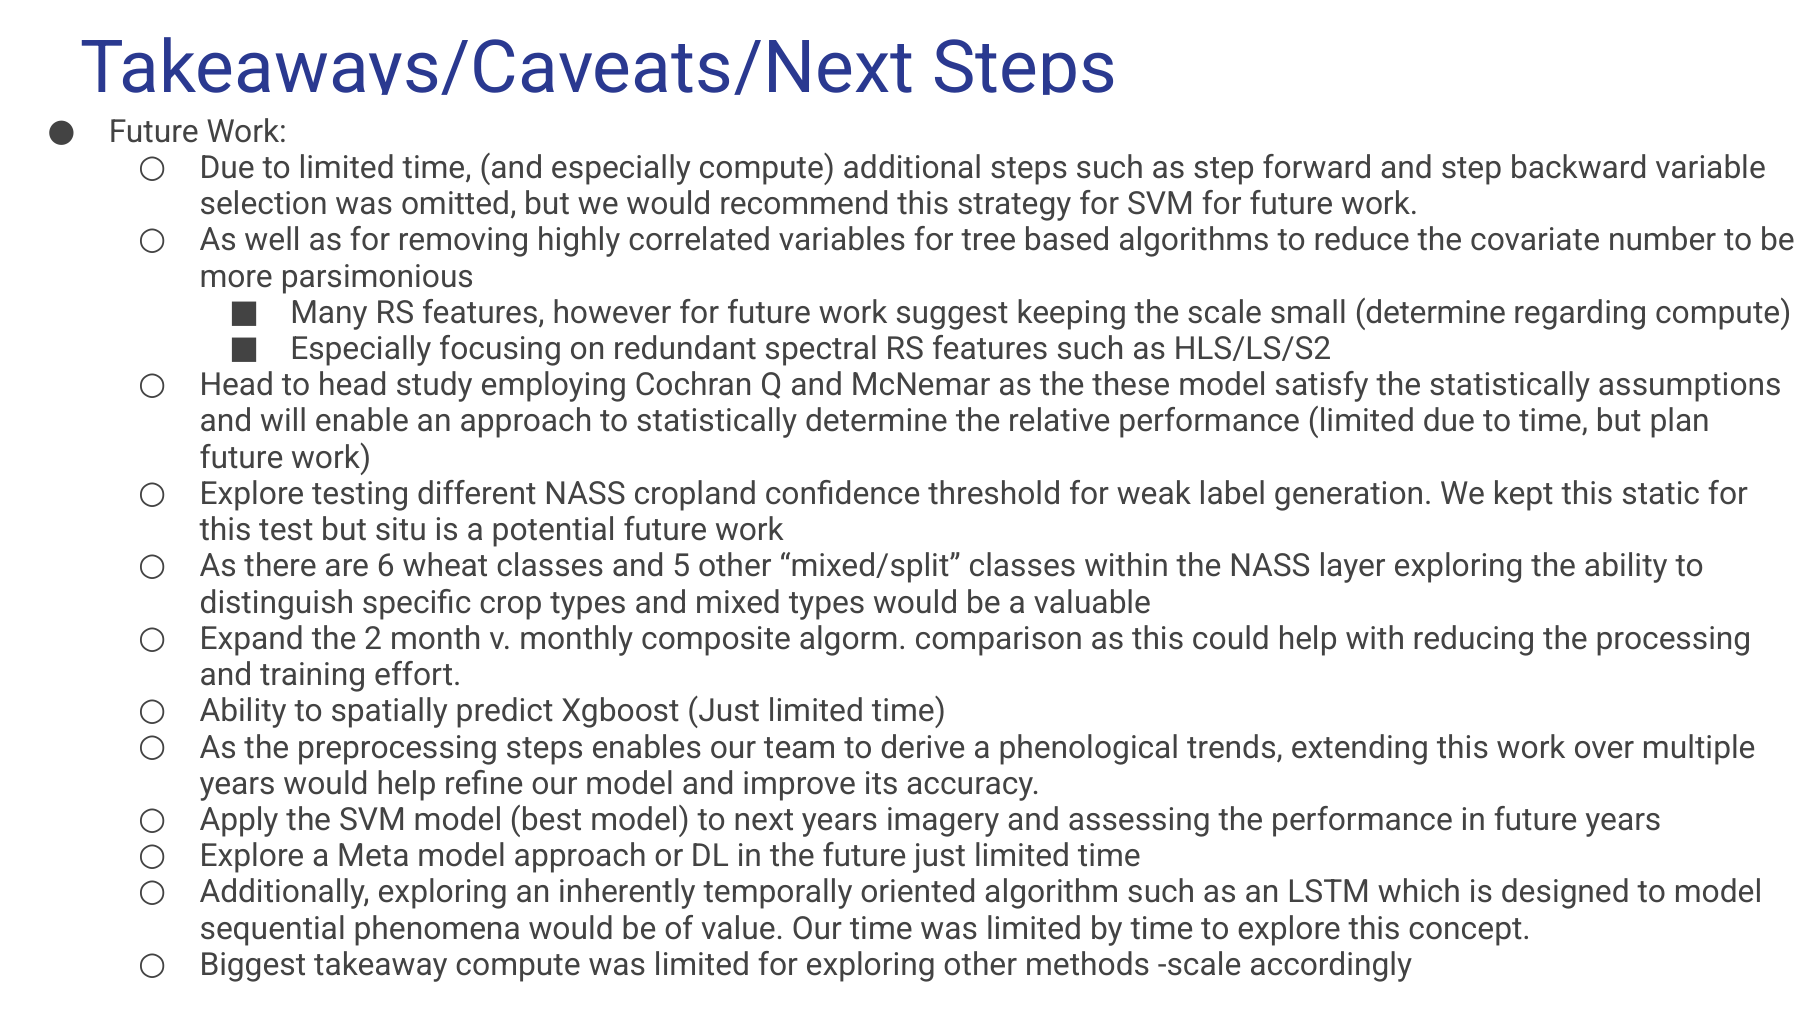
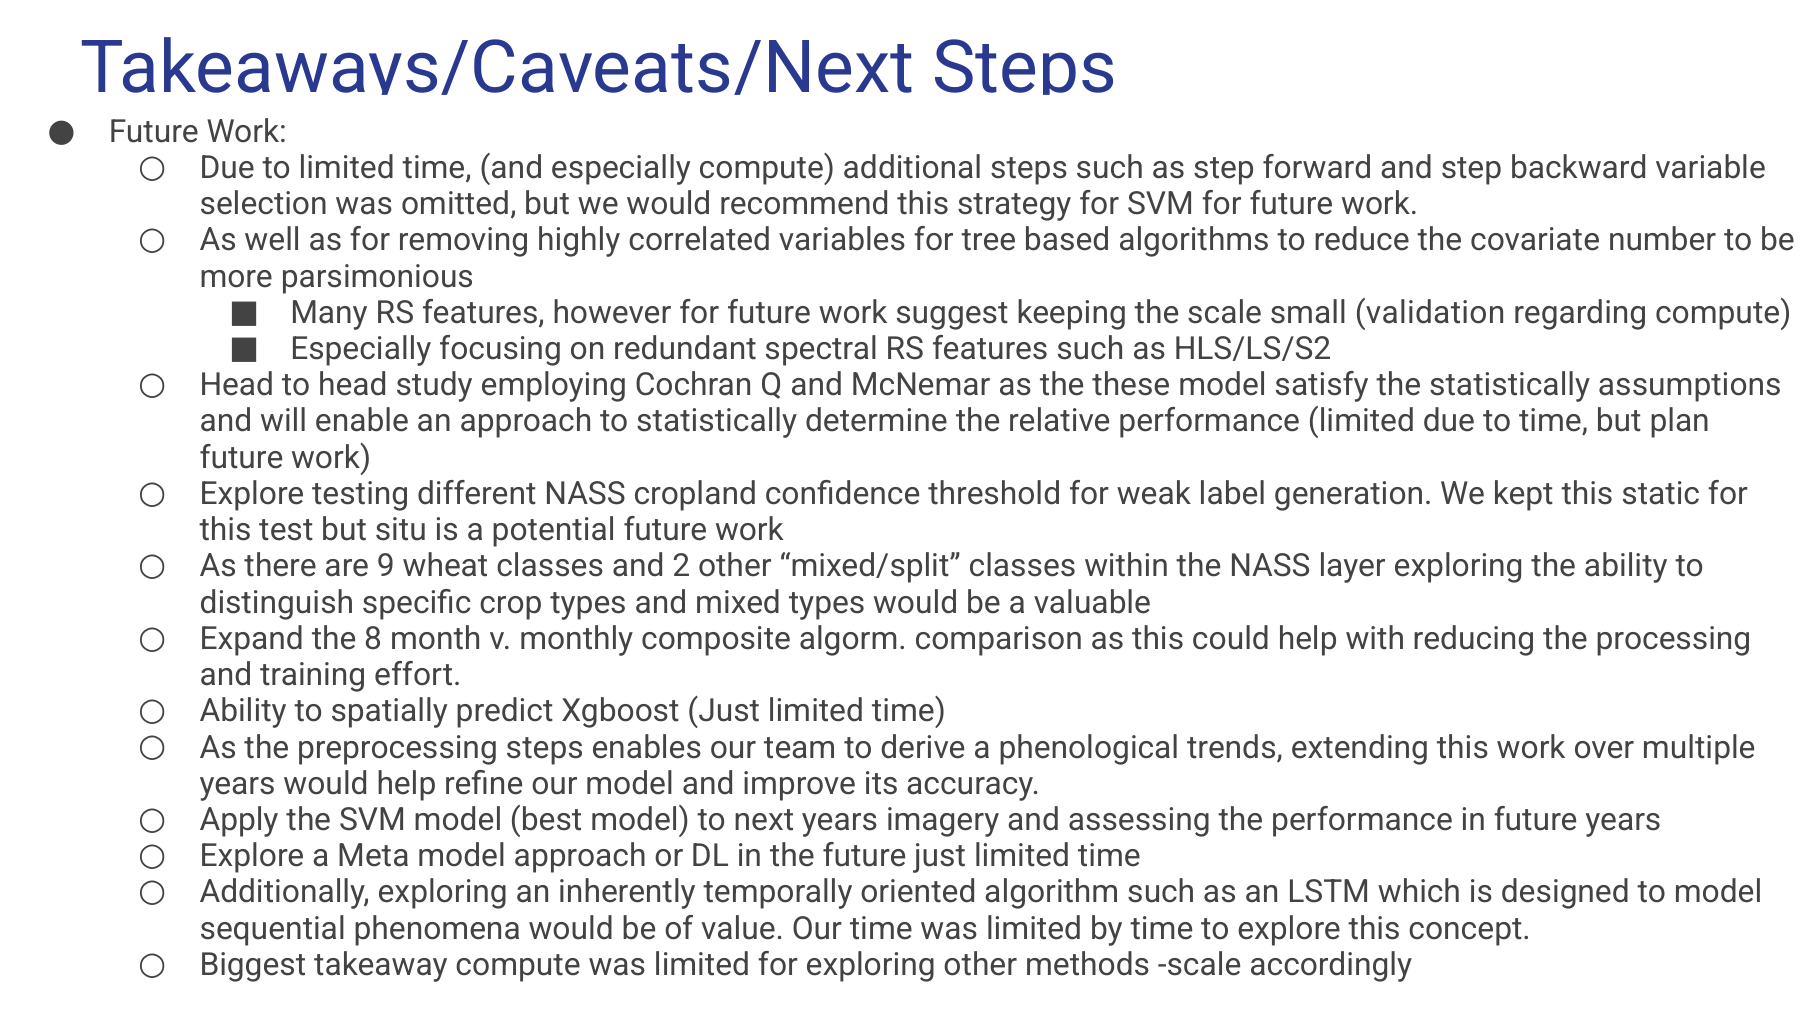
small determine: determine -> validation
6: 6 -> 9
5: 5 -> 2
2: 2 -> 8
